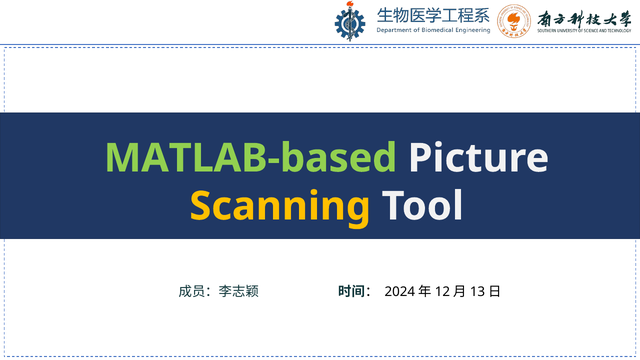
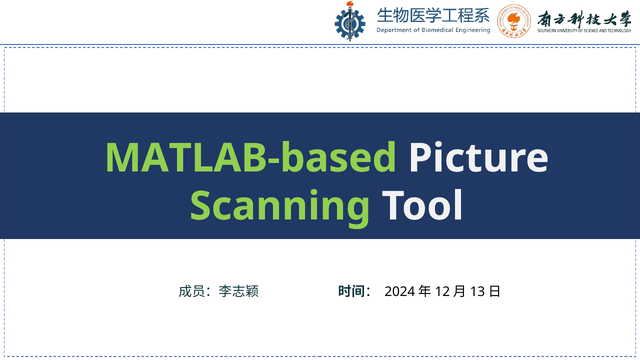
Scanning colour: yellow -> light green
